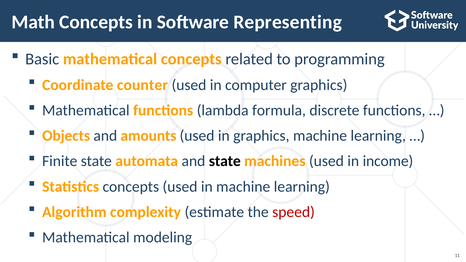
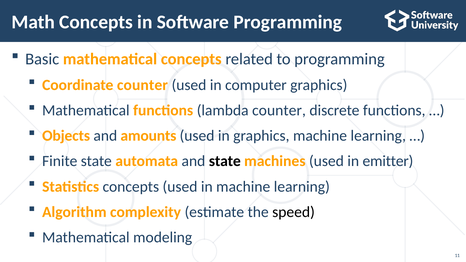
Software Representing: Representing -> Programming
lambda formula: formula -> counter
income: income -> emitter
speed colour: red -> black
